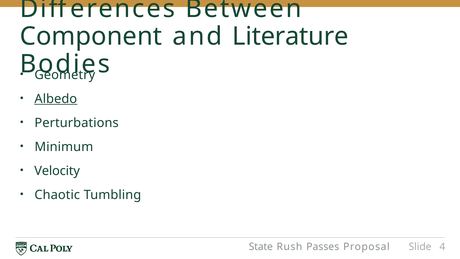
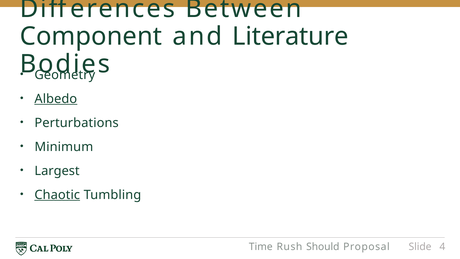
Velocity: Velocity -> Largest
Chaotic underline: none -> present
State: State -> Time
Passes: Passes -> Should
